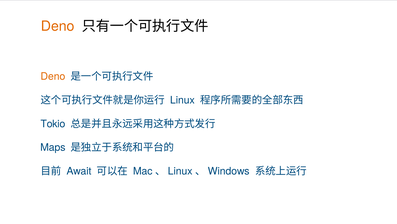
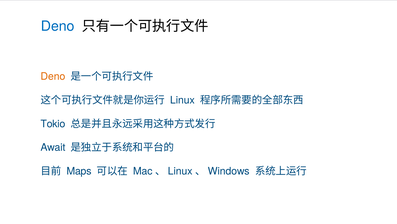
Deno at (58, 26) colour: orange -> blue
Maps: Maps -> Await
Await: Await -> Maps
